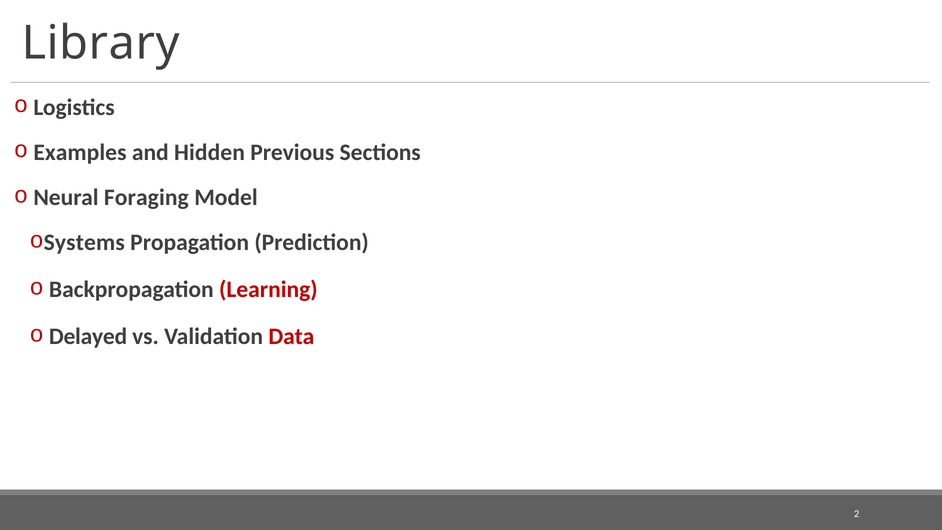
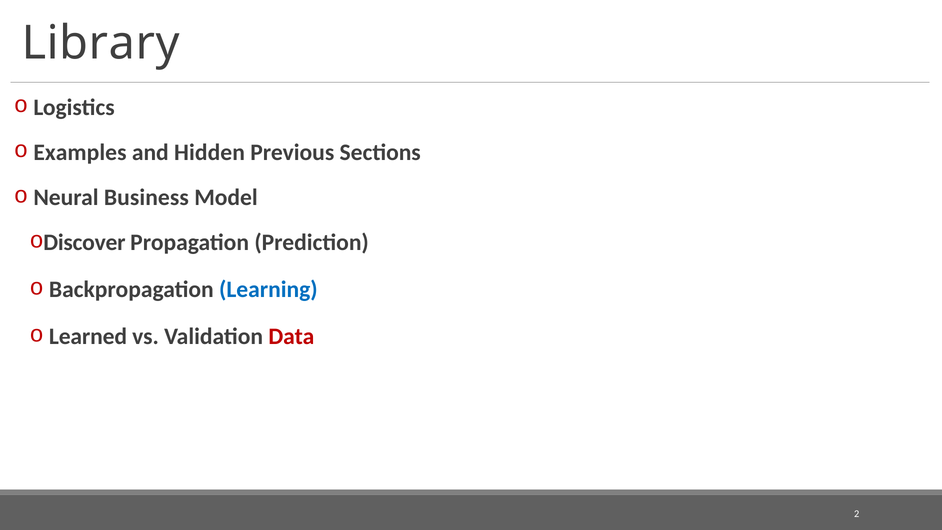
Foraging: Foraging -> Business
Systems: Systems -> Discover
Learning colour: red -> blue
Delayed: Delayed -> Learned
